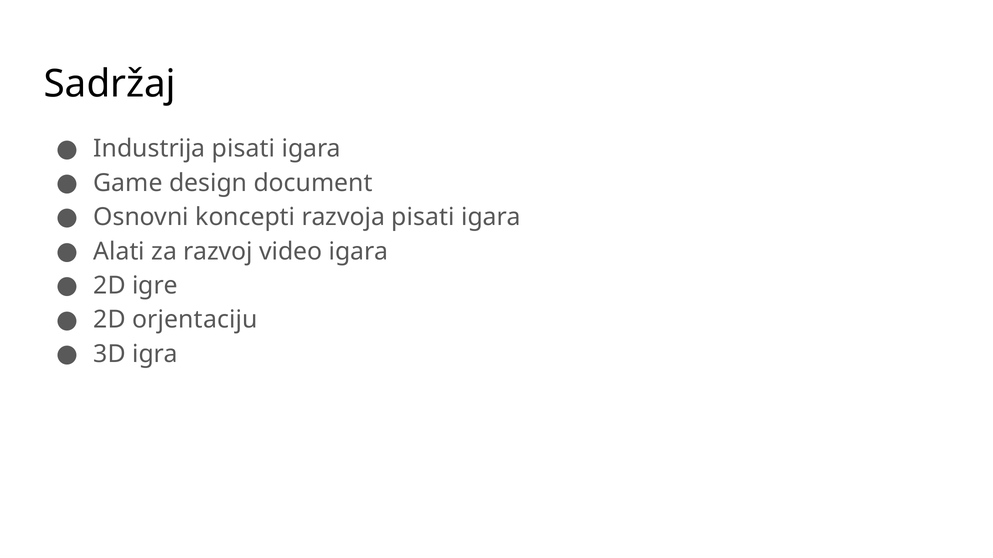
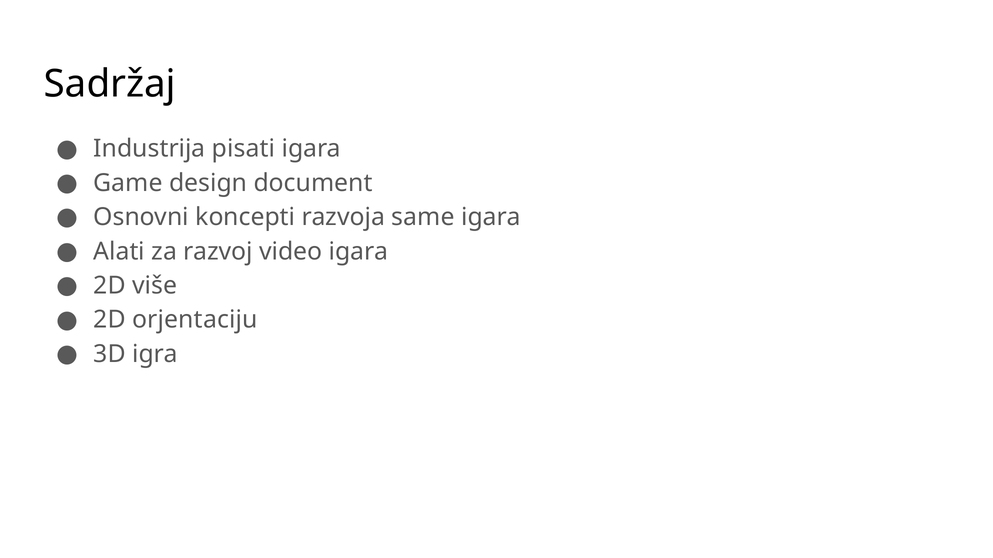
razvoja pisati: pisati -> same
igre: igre -> više
